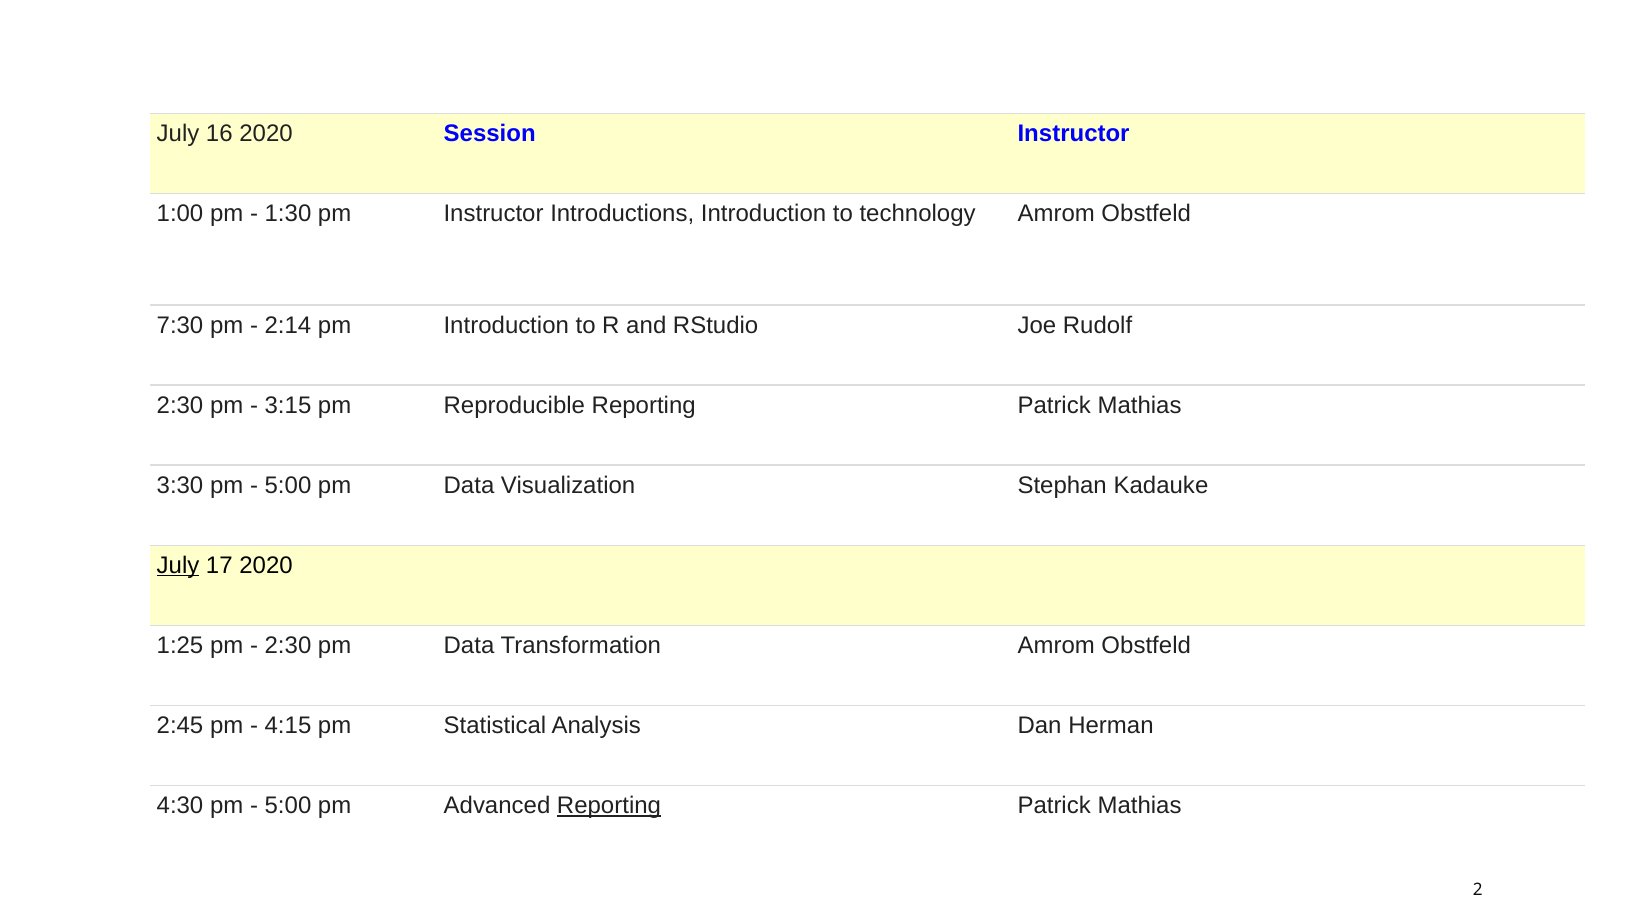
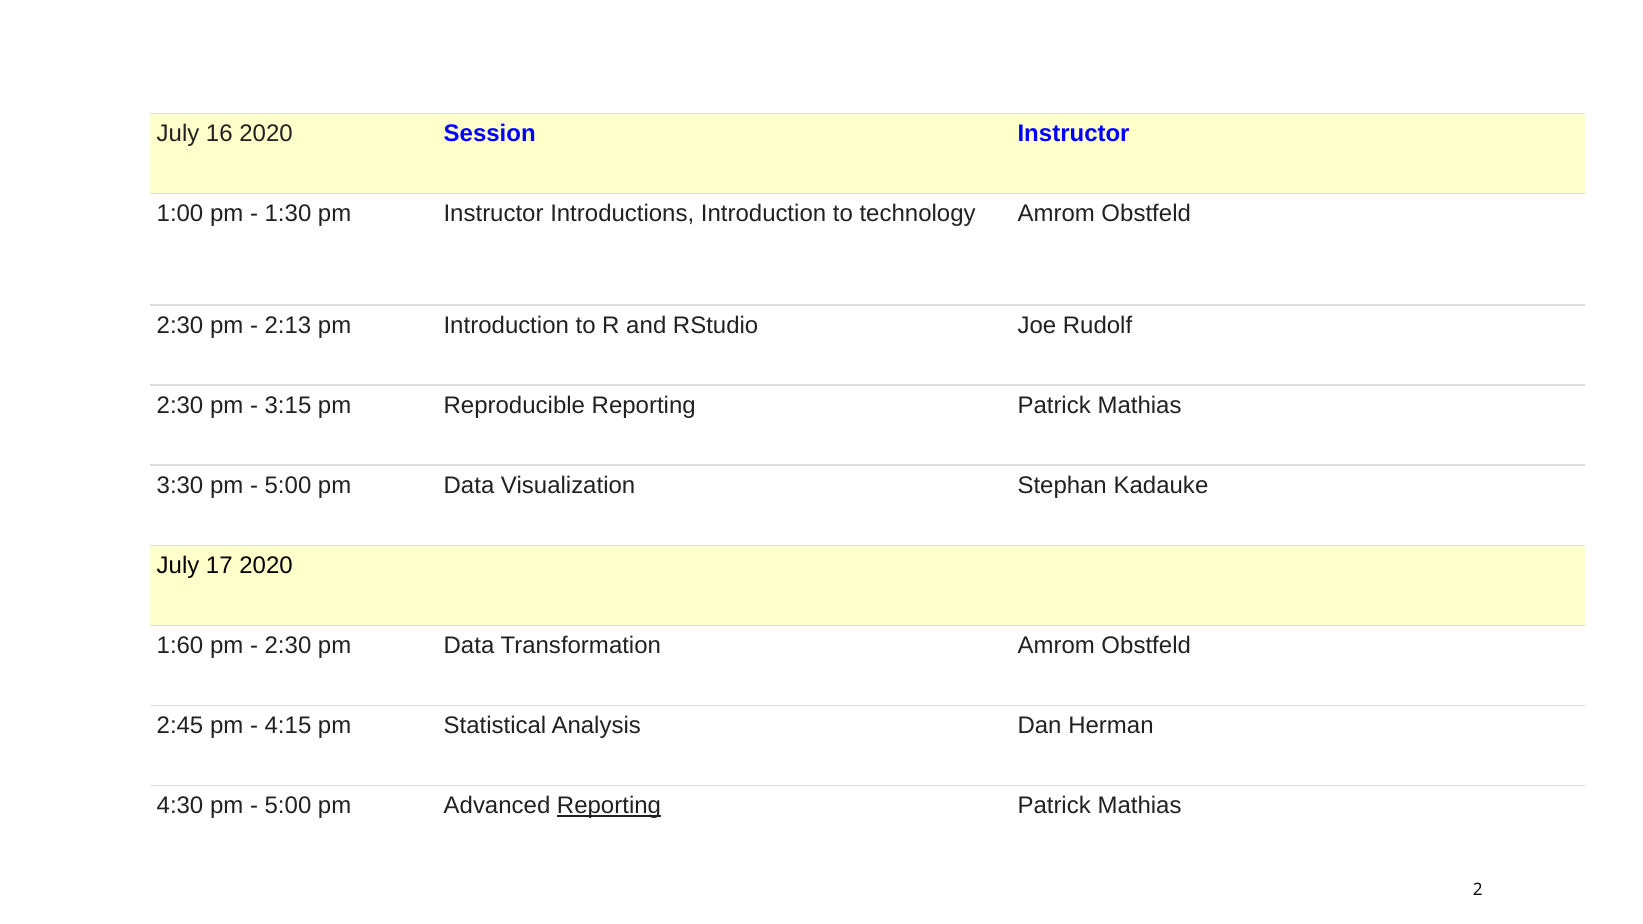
7:30 at (180, 325): 7:30 -> 2:30
2:14: 2:14 -> 2:13
July at (178, 565) underline: present -> none
1:25: 1:25 -> 1:60
